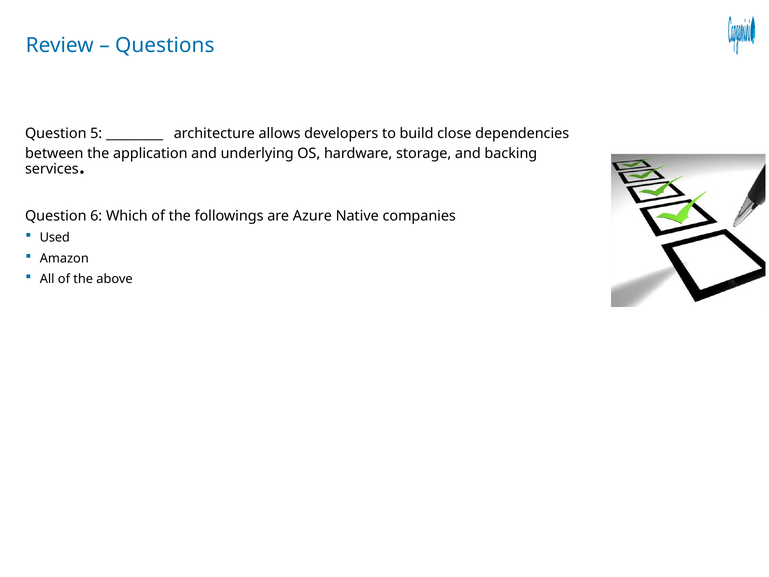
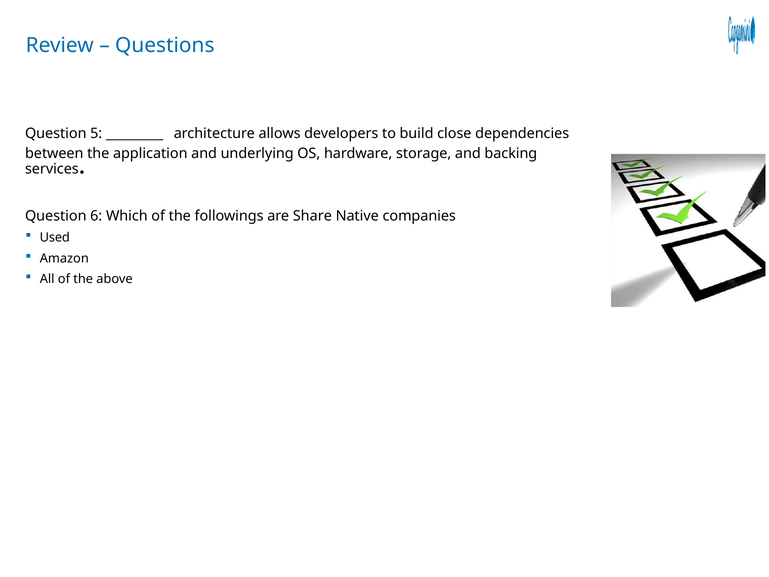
Azure: Azure -> Share
